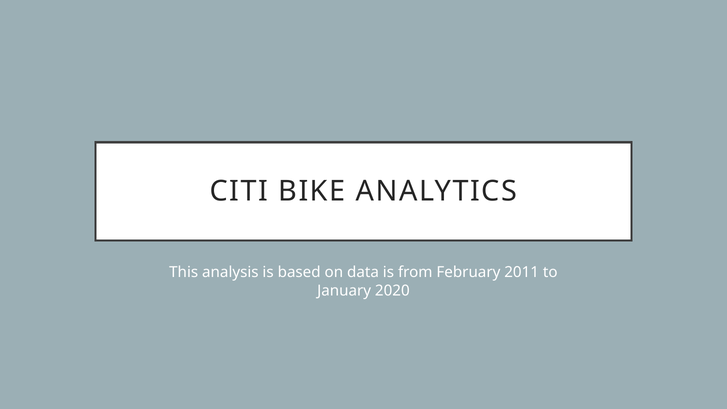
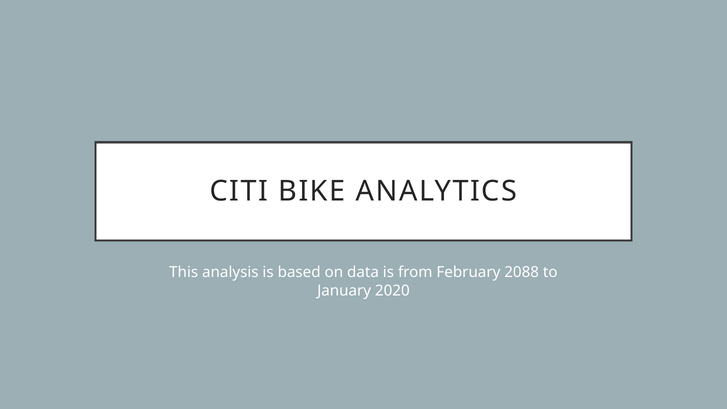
2011: 2011 -> 2088
